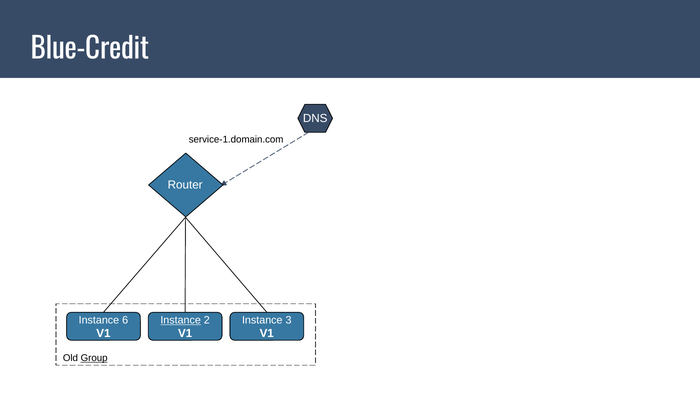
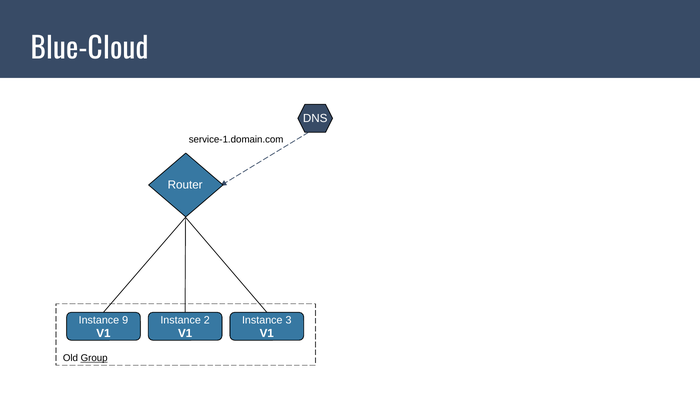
Blue-Credit: Blue-Credit -> Blue-Cloud
6: 6 -> 9
Instance at (181, 320) underline: present -> none
